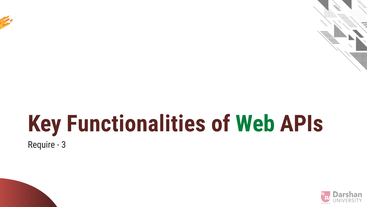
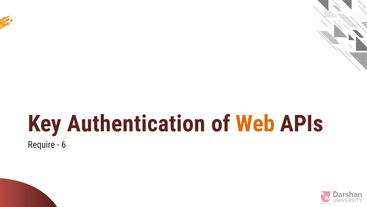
Functionalities: Functionalities -> Authentication
Web colour: green -> orange
3: 3 -> 6
